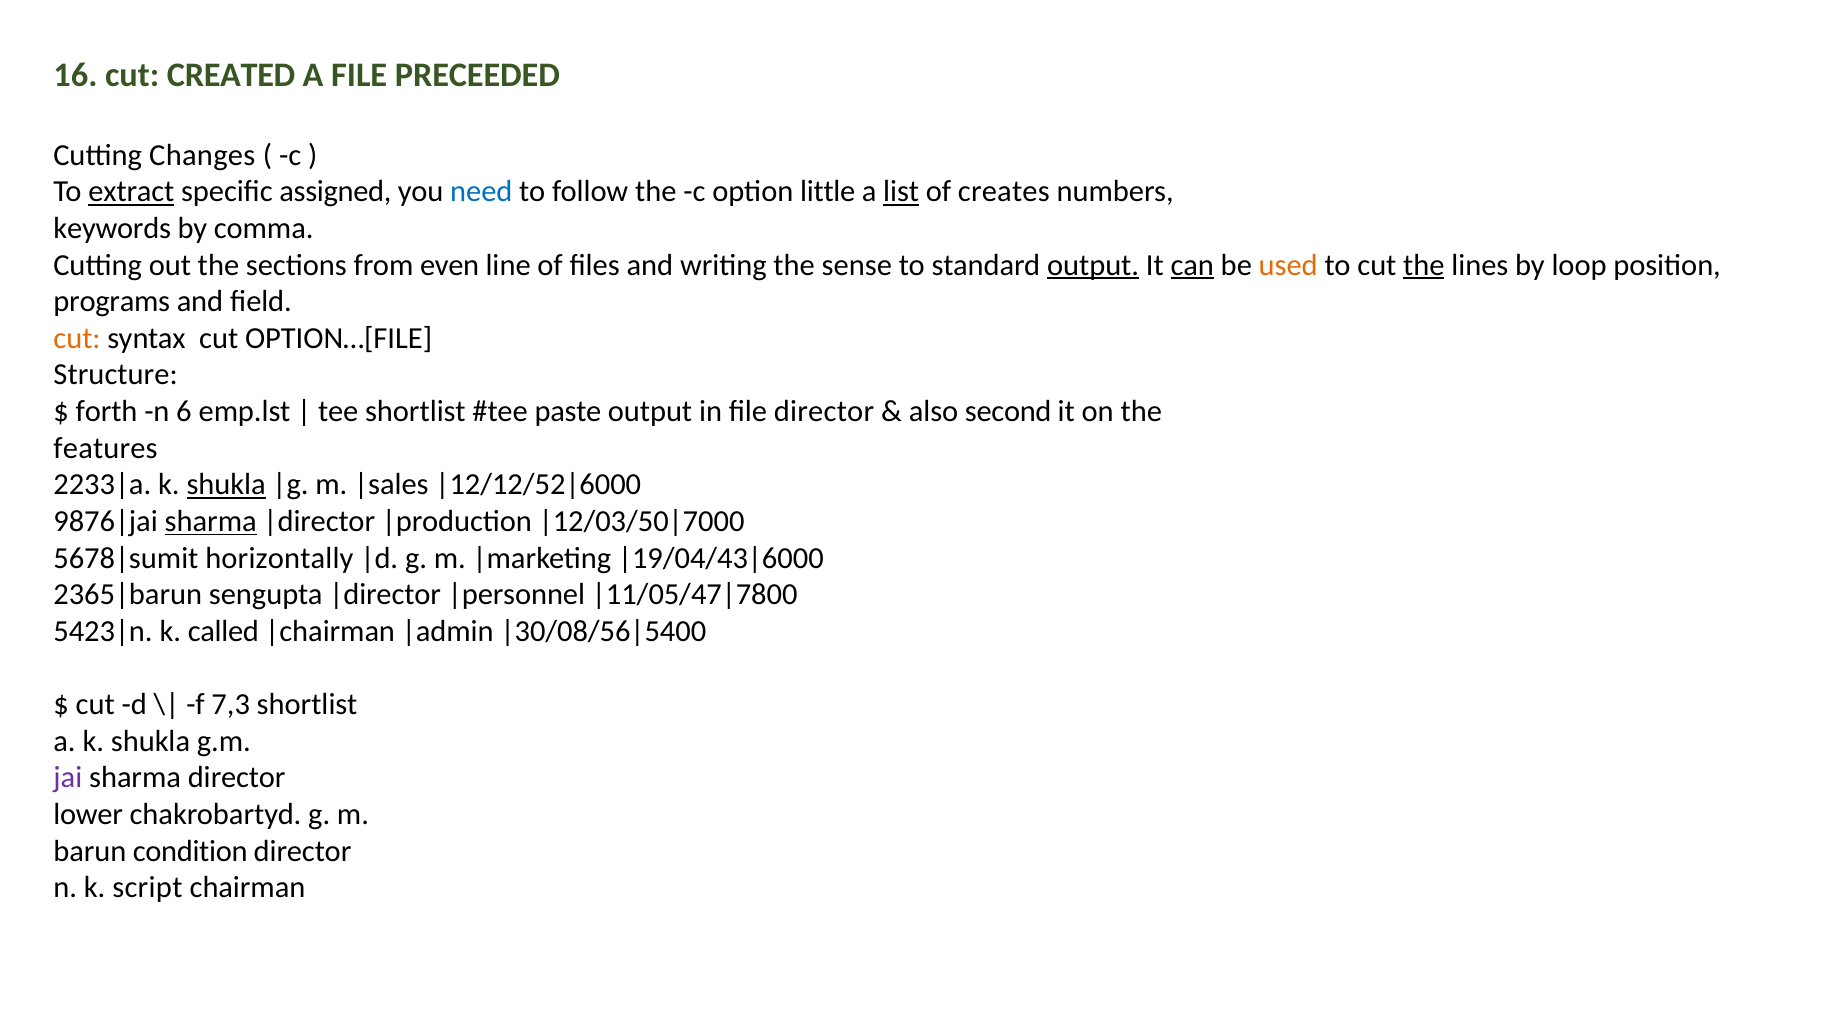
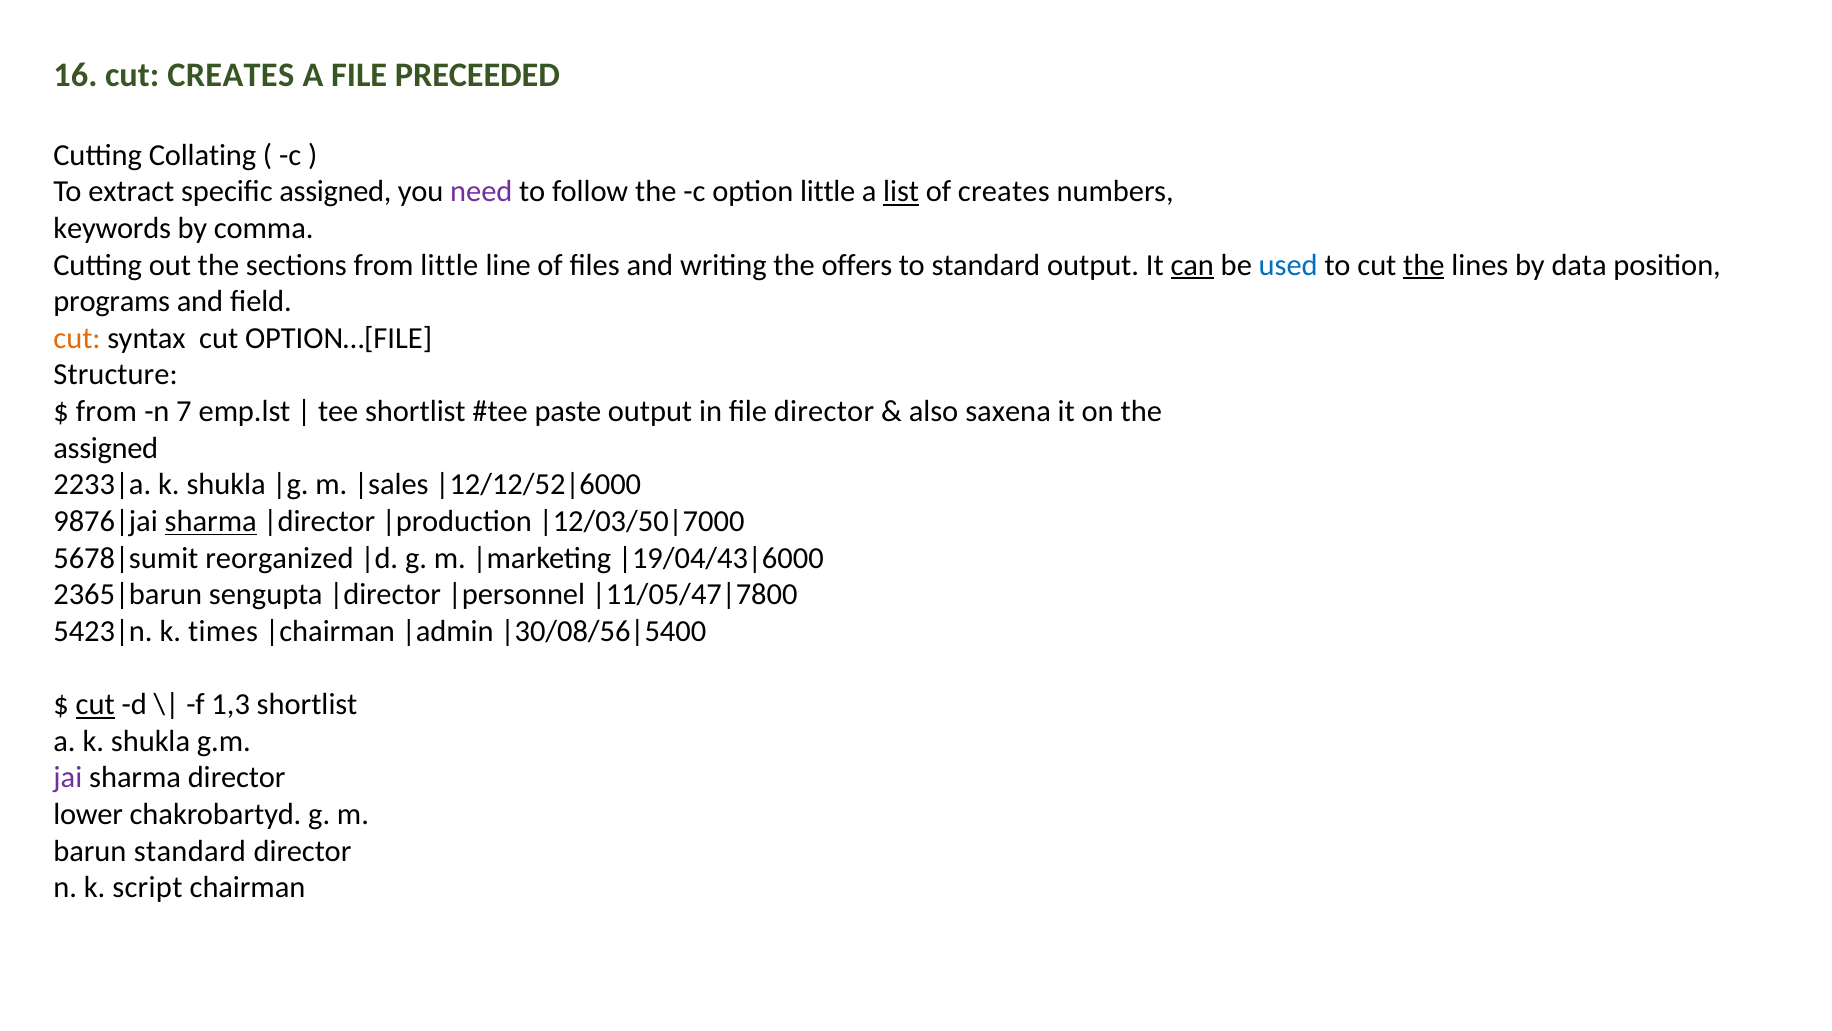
cut CREATED: CREATED -> CREATES
Changes: Changes -> Collating
extract underline: present -> none
need colour: blue -> purple
from even: even -> little
sense: sense -> offers
output at (1093, 265) underline: present -> none
used colour: orange -> blue
loop: loop -> data
forth at (107, 411): forth -> from
6: 6 -> 7
second: second -> saxena
features at (106, 448): features -> assigned
shukla at (226, 485) underline: present -> none
horizontally: horizontally -> reorganized
called: called -> times
cut at (95, 704) underline: none -> present
7,3: 7,3 -> 1,3
barun condition: condition -> standard
